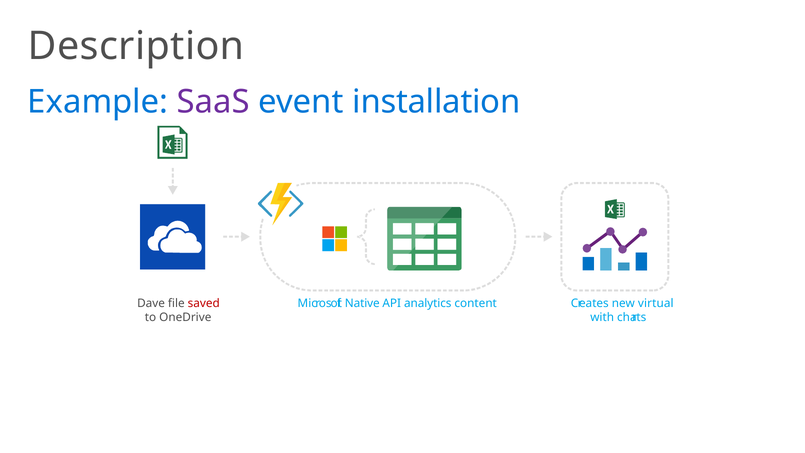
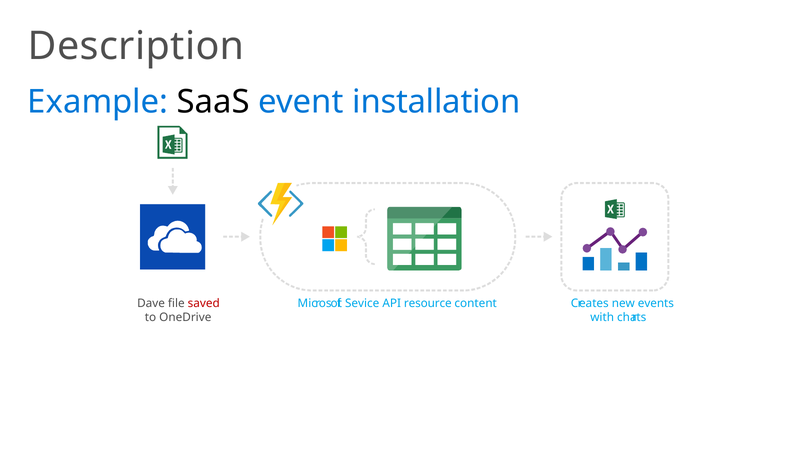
SaaS colour: purple -> black
Native: Native -> Sevice
analytics: analytics -> resource
virtual: virtual -> events
